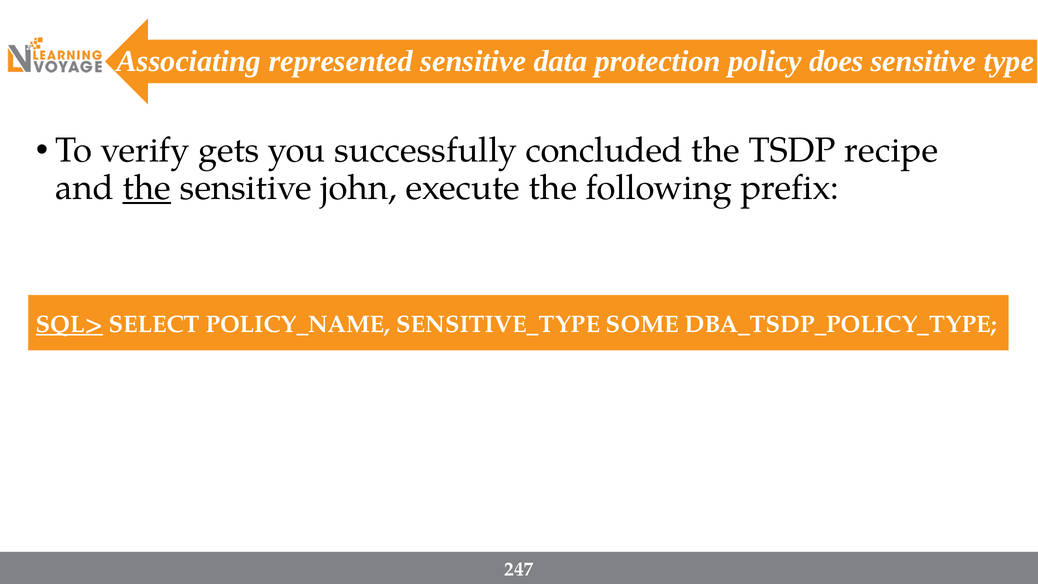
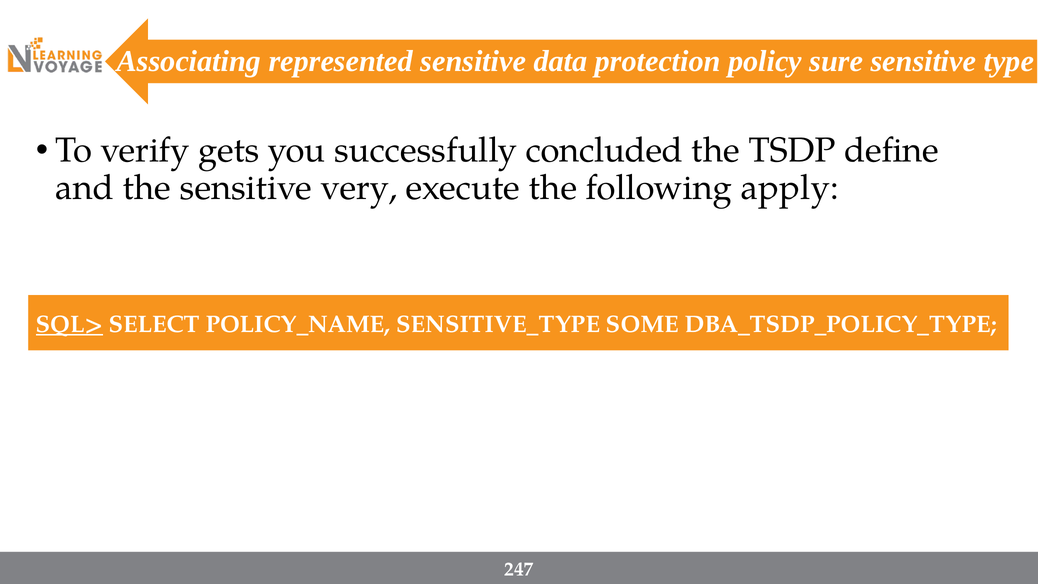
does: does -> sure
recipe: recipe -> define
the at (147, 188) underline: present -> none
john: john -> very
prefix: prefix -> apply
